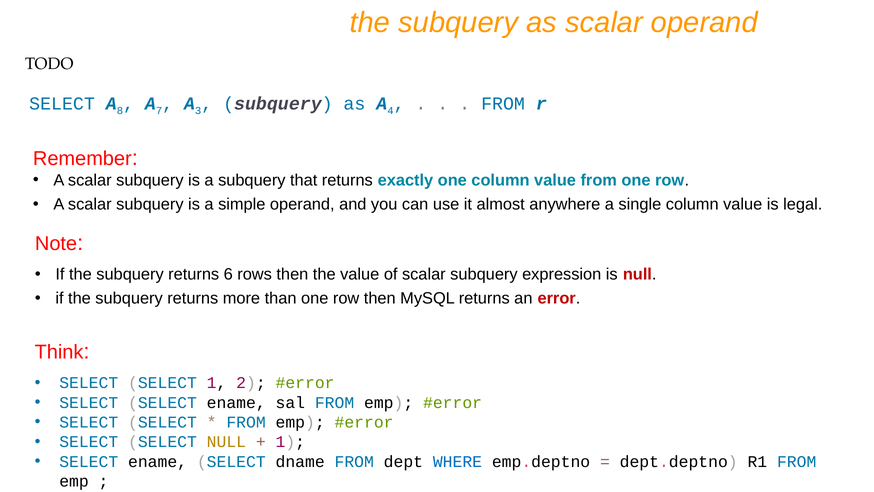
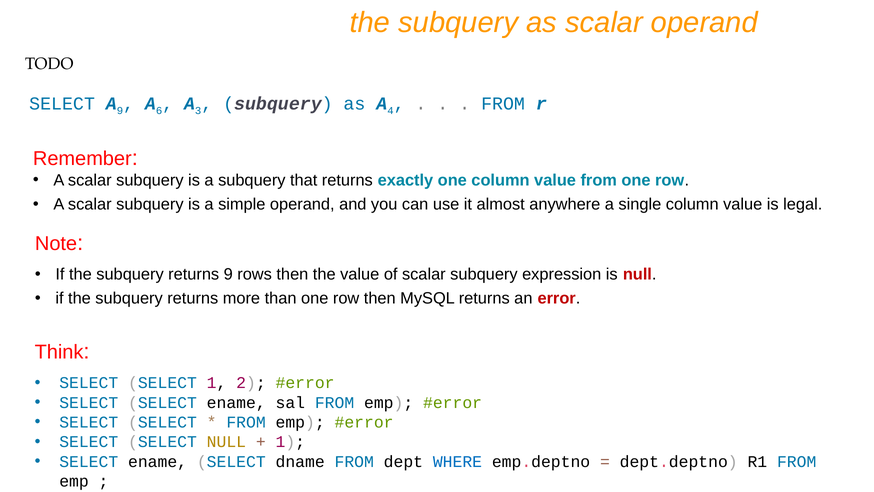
A 8: 8 -> 9
7: 7 -> 6
returns 6: 6 -> 9
